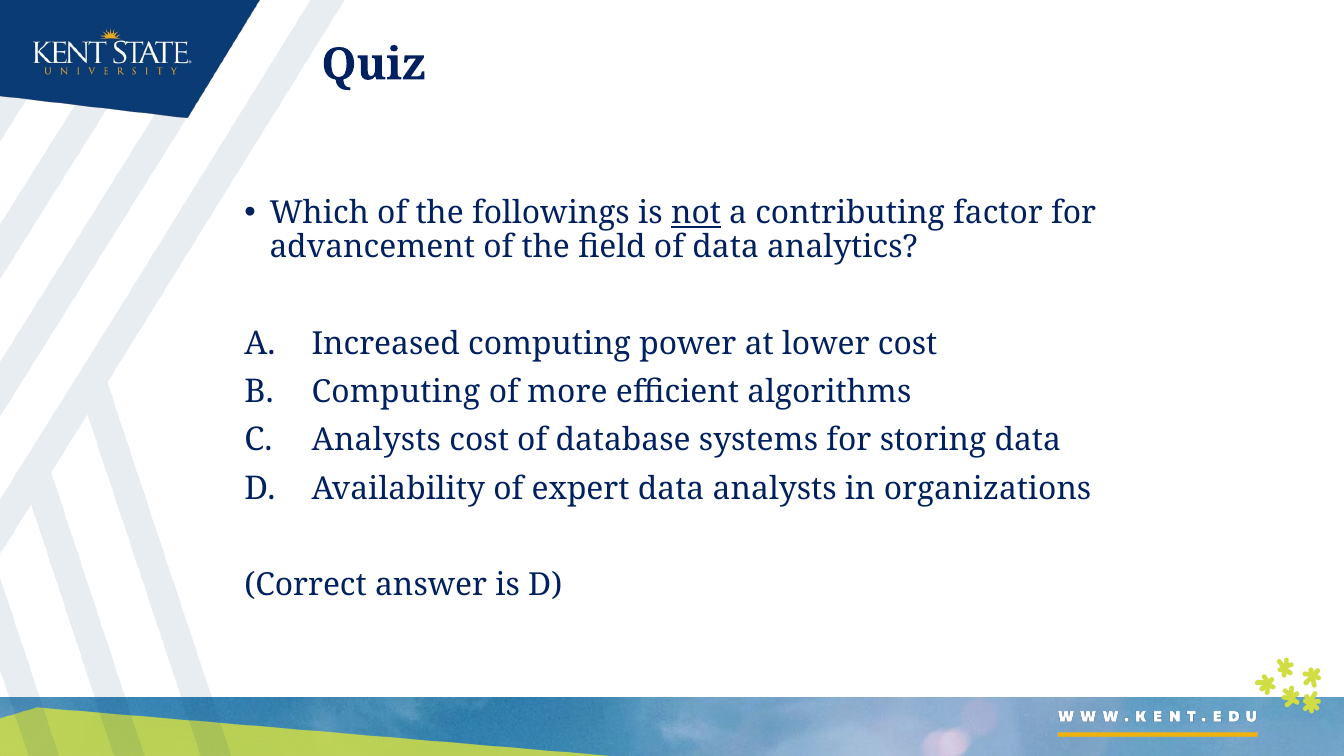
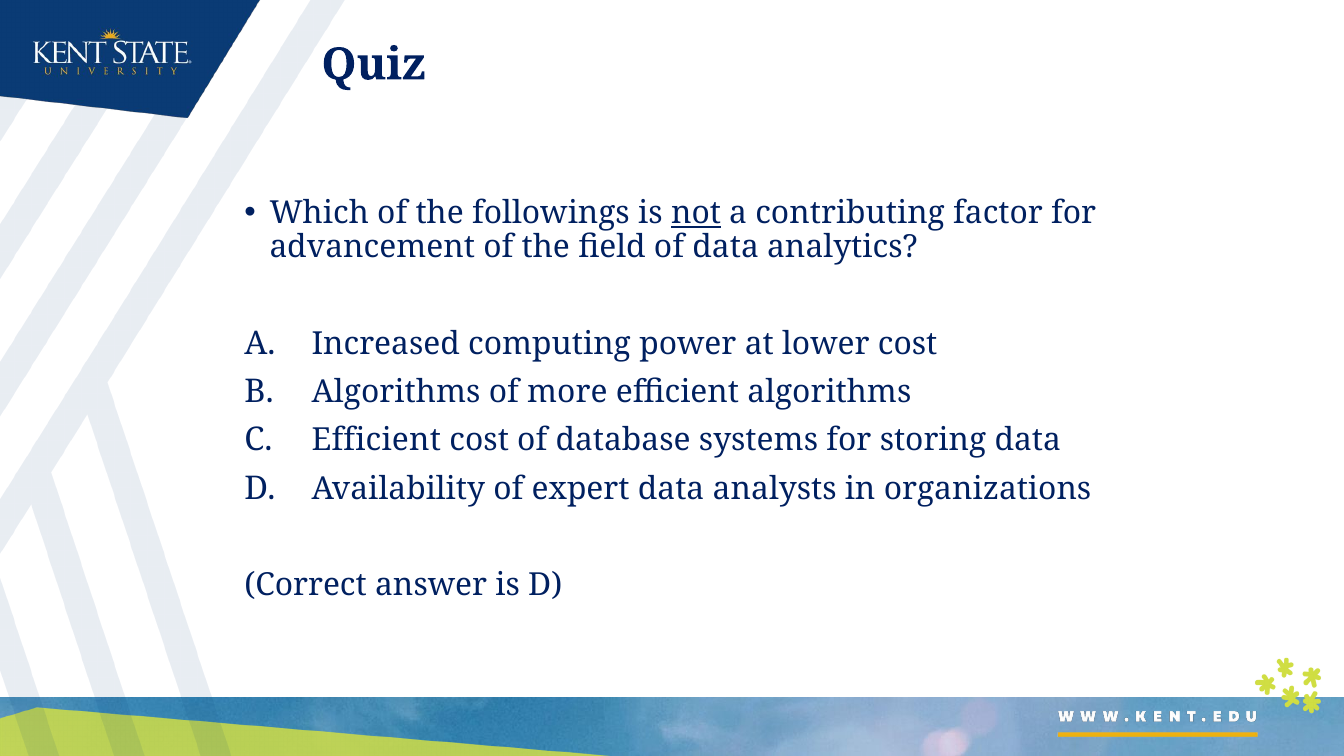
Computing at (396, 392): Computing -> Algorithms
Analysts at (376, 440): Analysts -> Efficient
